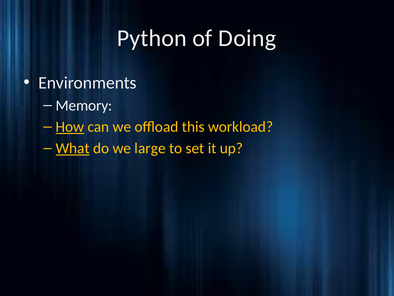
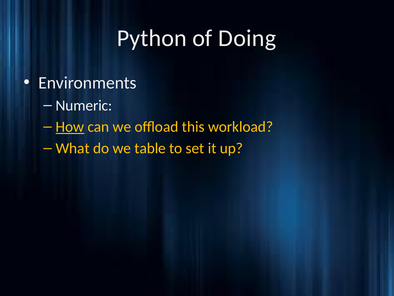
Memory: Memory -> Numeric
What underline: present -> none
large: large -> table
